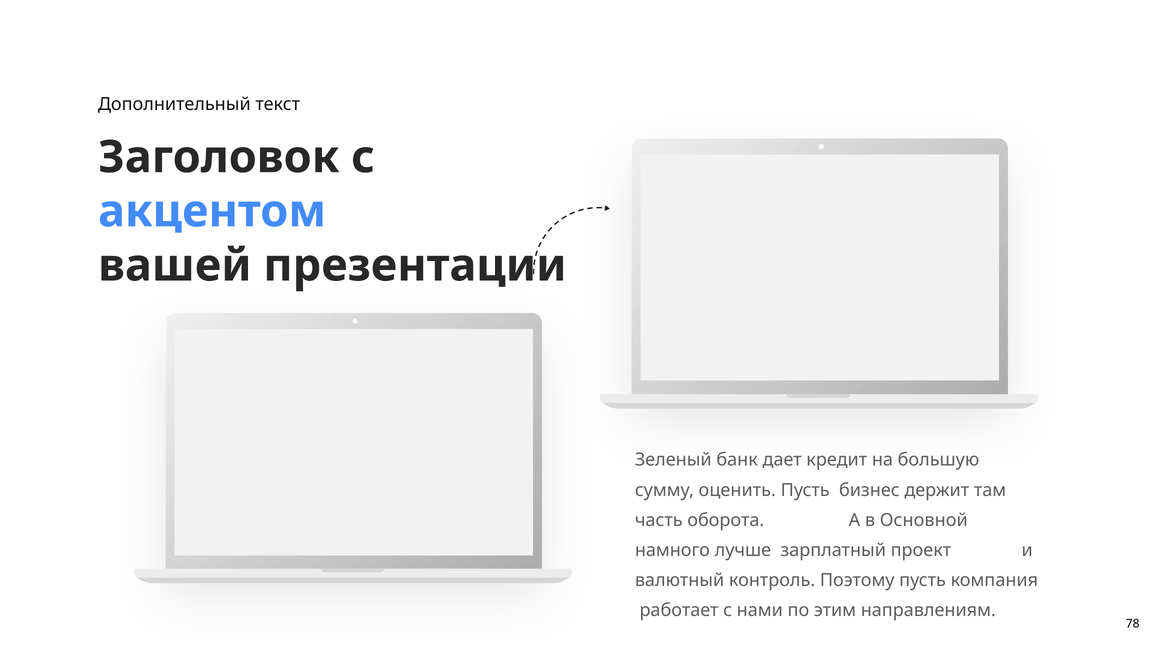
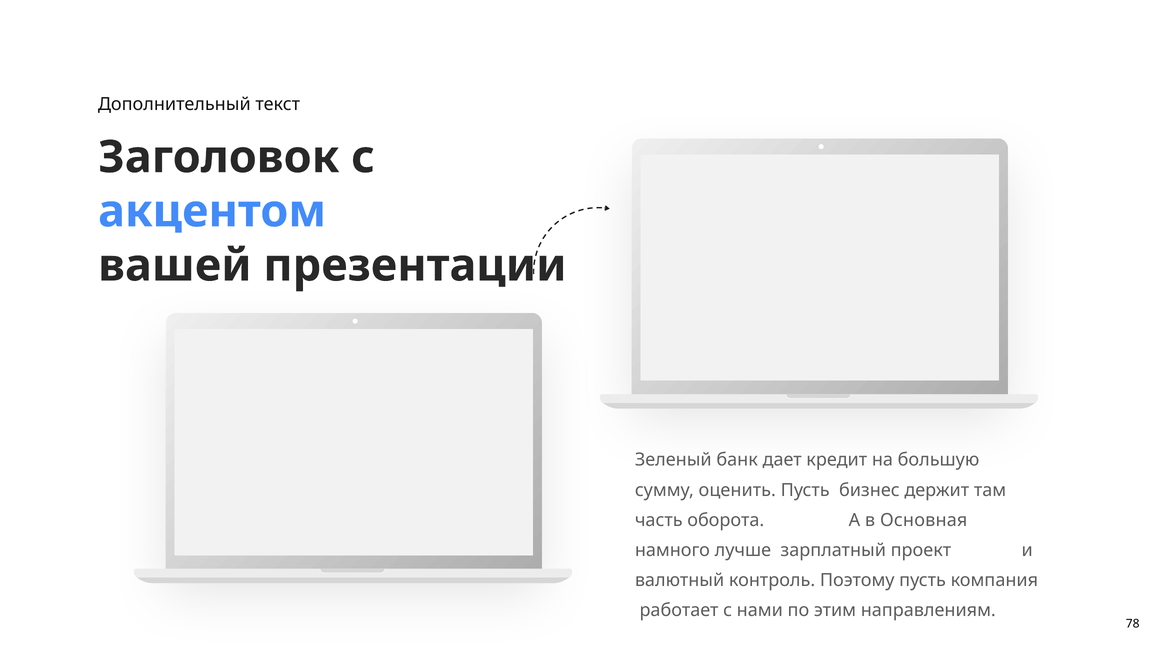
Основной: Основной -> Основная
